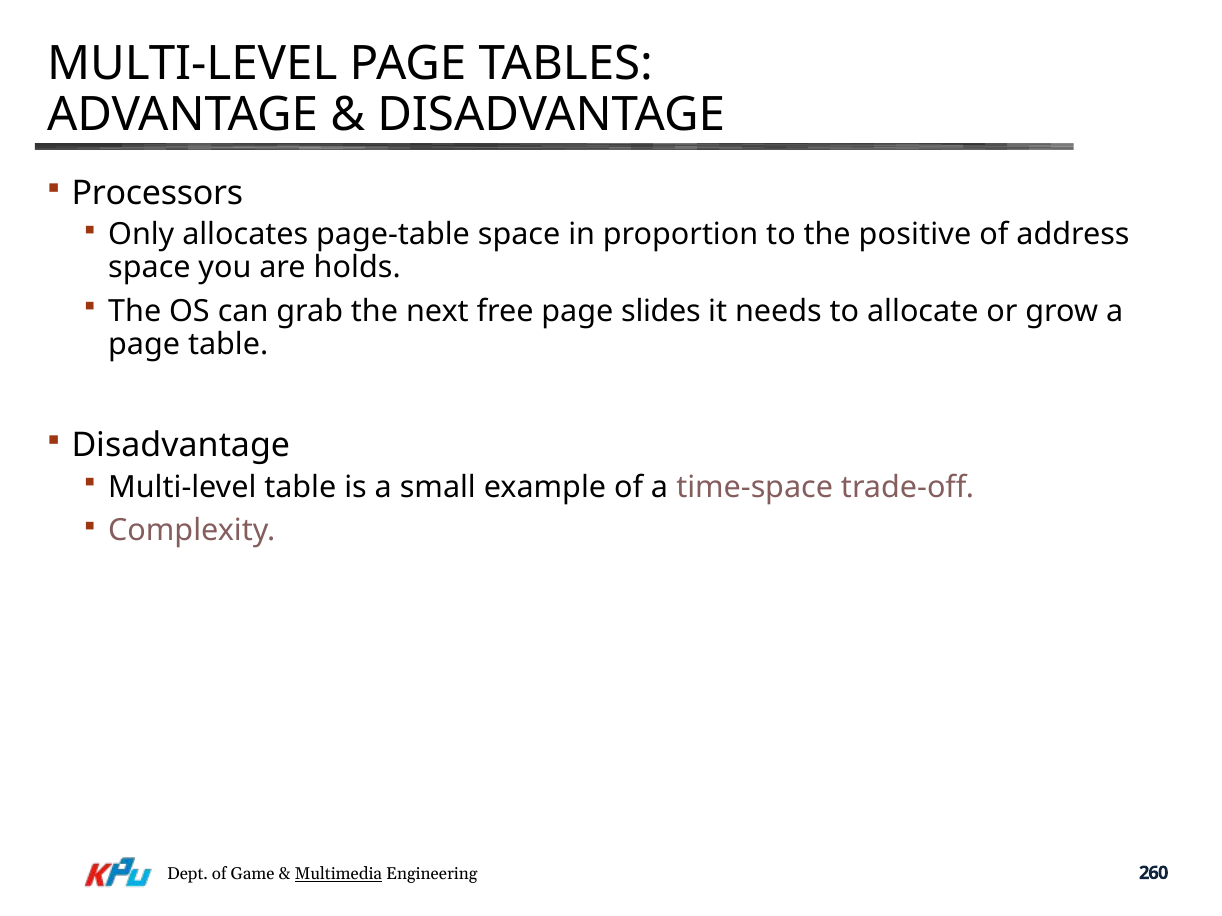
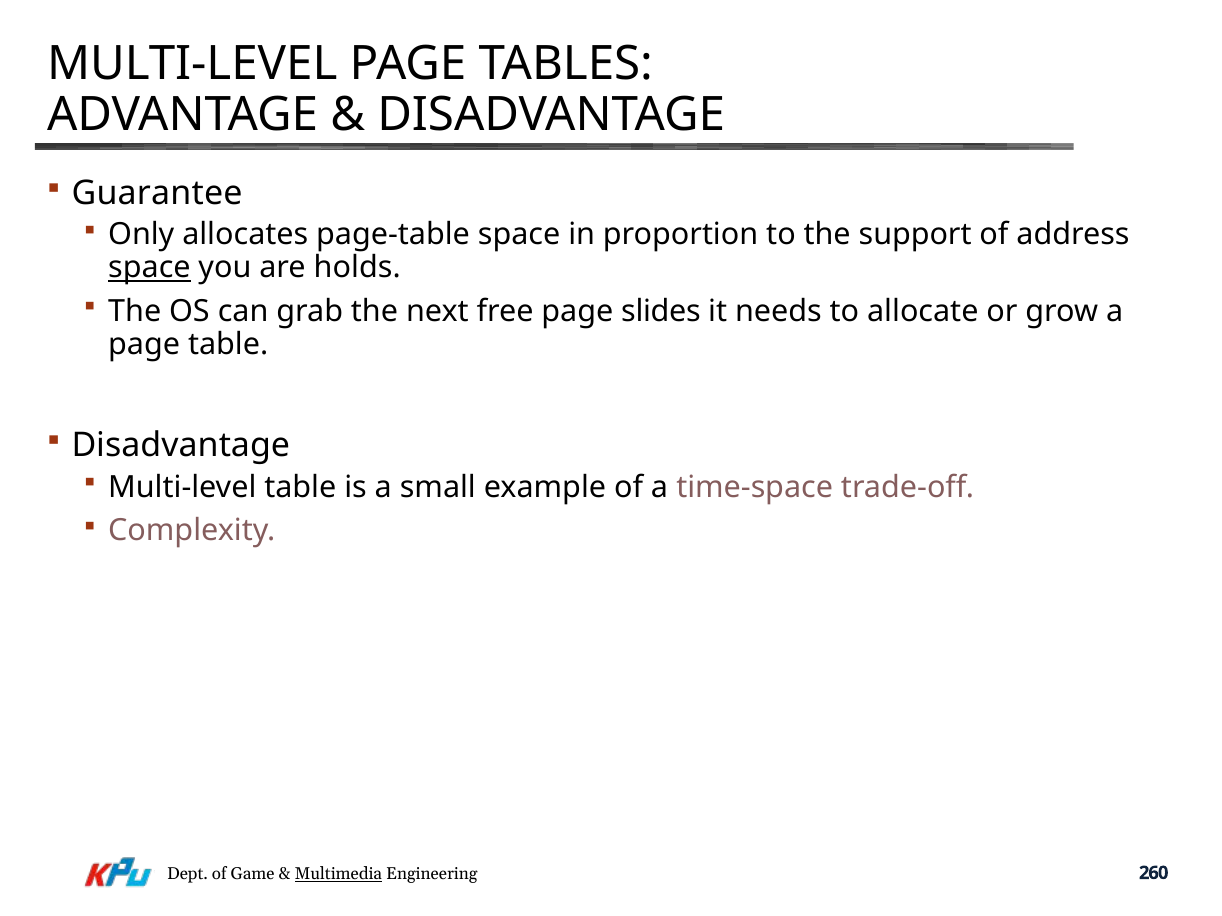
Processors: Processors -> Guarantee
positive: positive -> support
space at (149, 268) underline: none -> present
